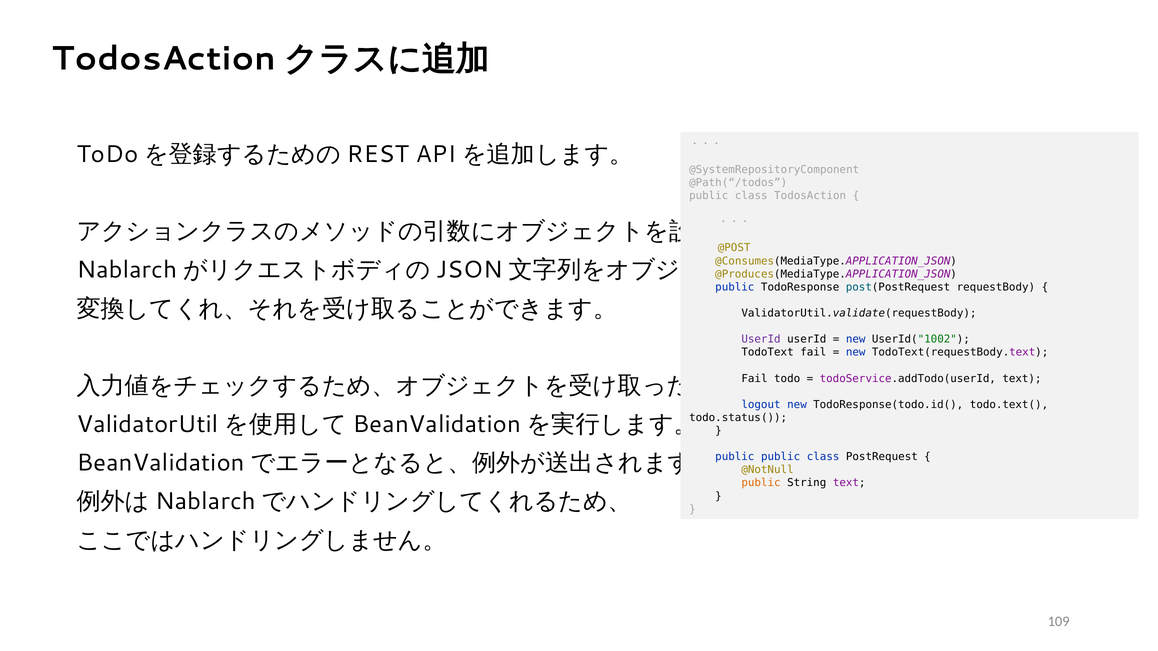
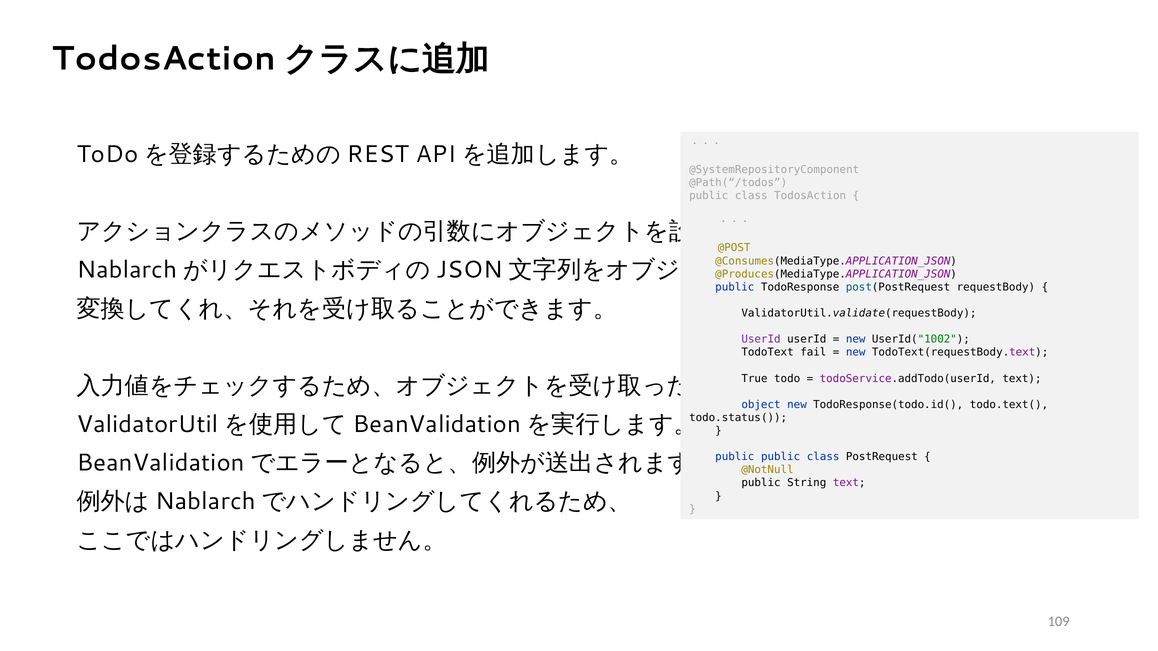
Fail at (754, 379): Fail -> True
logout: logout -> object
public at (761, 483) colour: orange -> black
